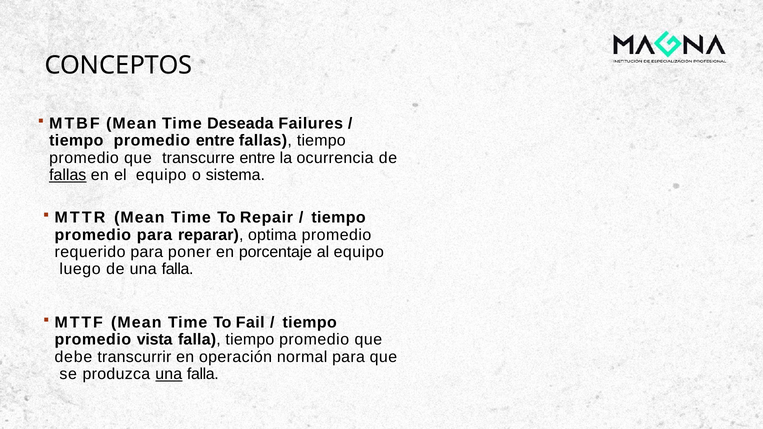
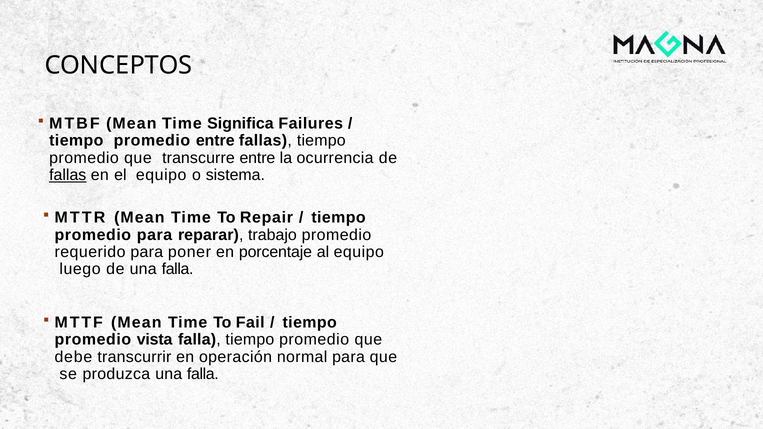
Deseada: Deseada -> Significa
optima: optima -> trabajo
una at (169, 374) underline: present -> none
